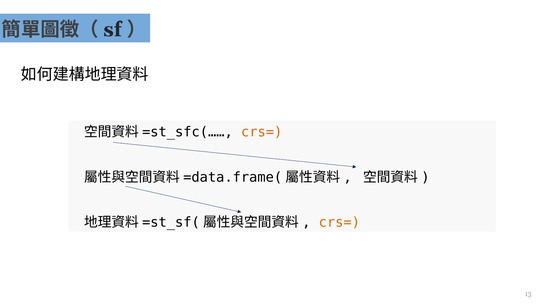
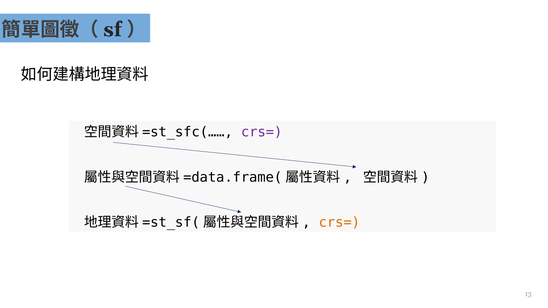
crs= at (262, 132) colour: orange -> purple
